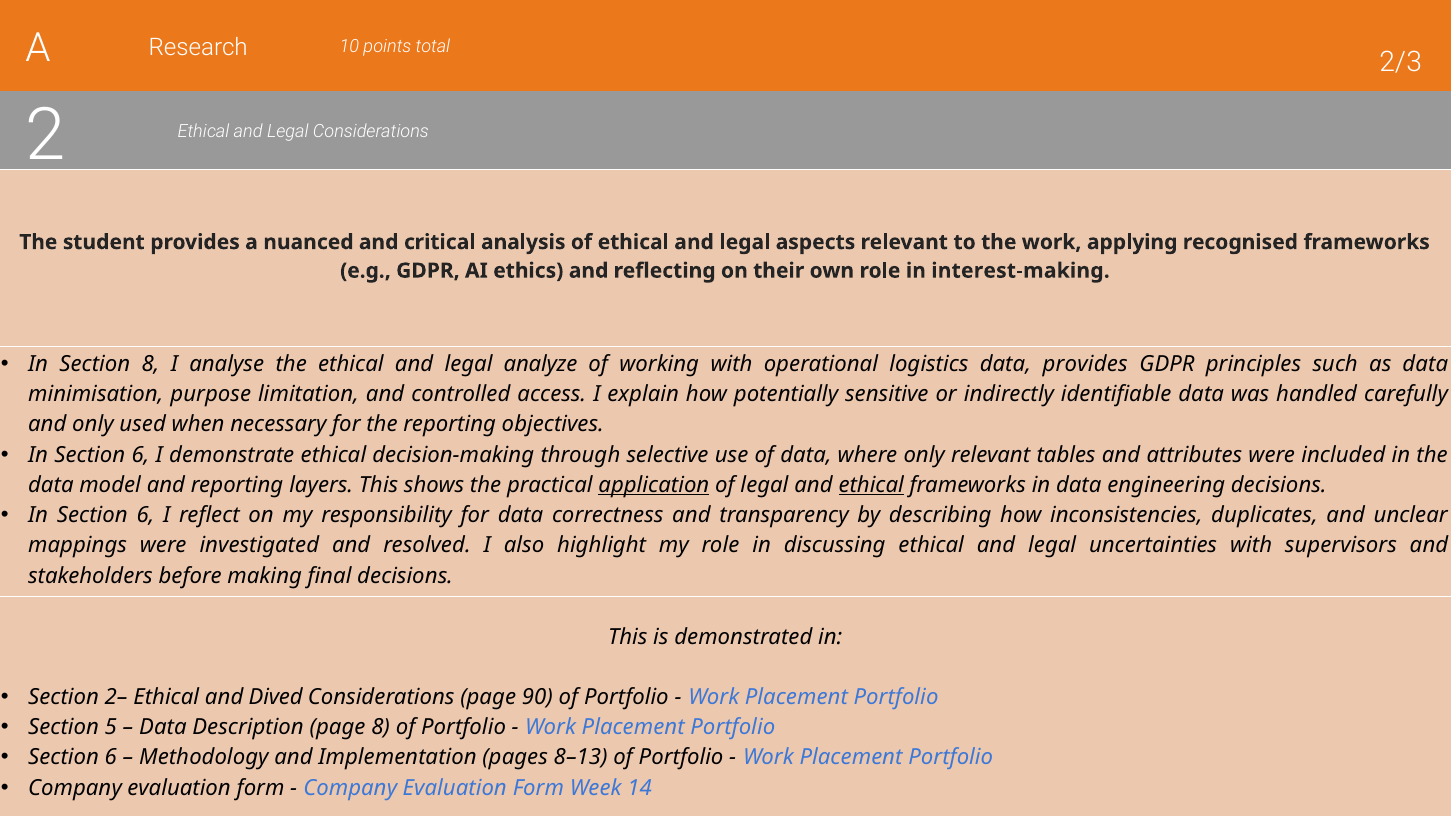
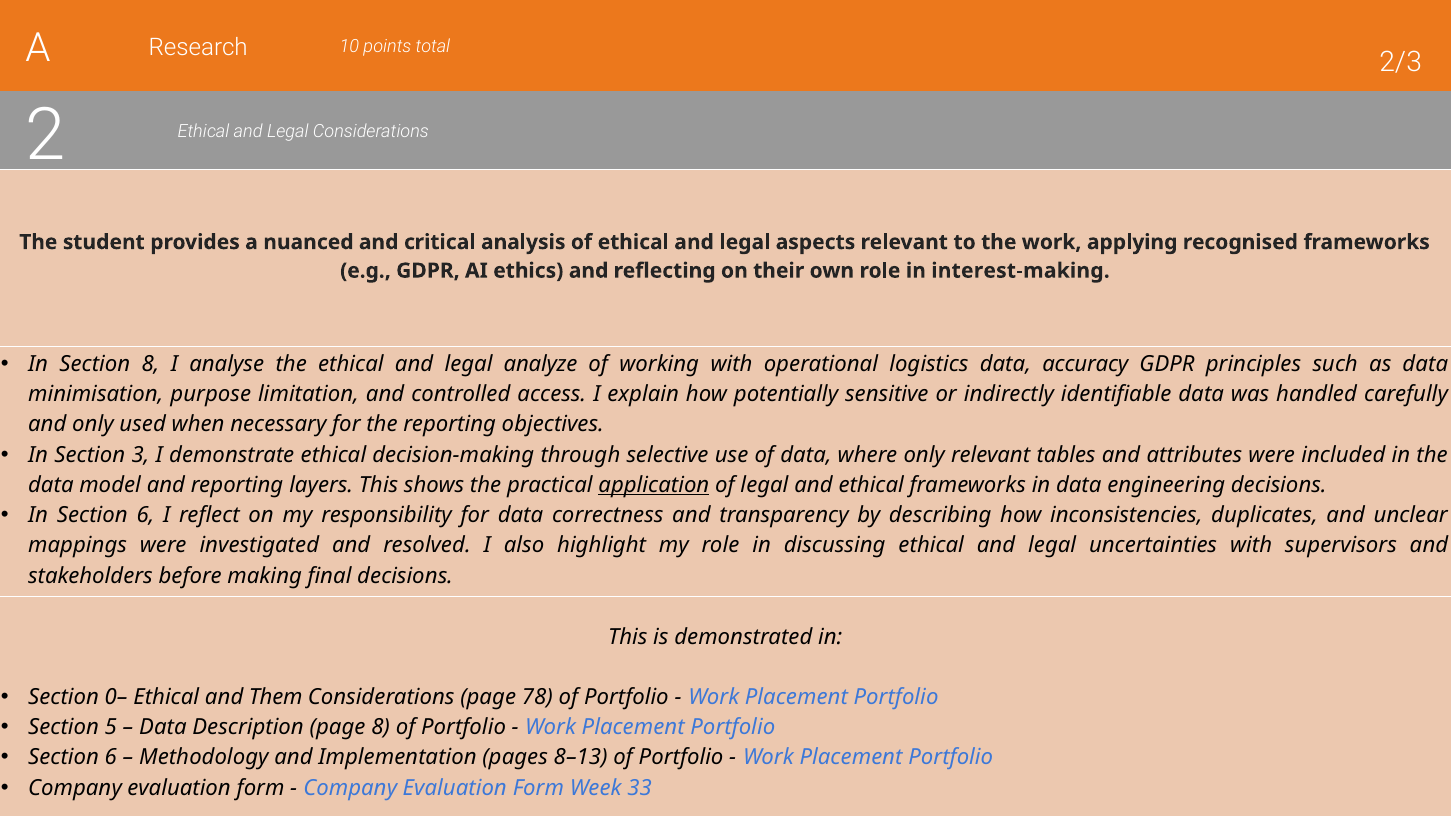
data provides: provides -> accuracy
6 at (140, 455): 6 -> 3
ethical at (871, 485) underline: present -> none
2–: 2– -> 0–
Dived: Dived -> Them
90: 90 -> 78
14: 14 -> 33
